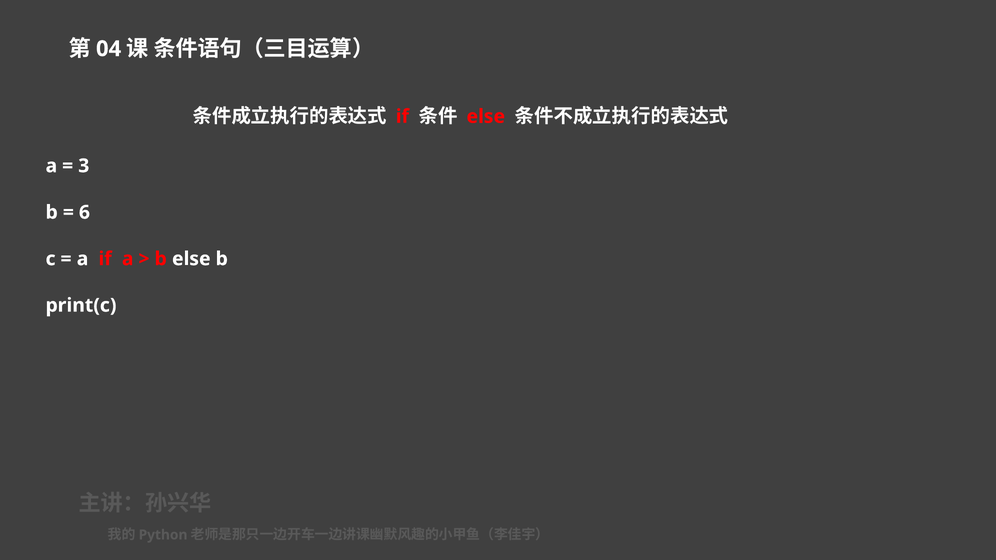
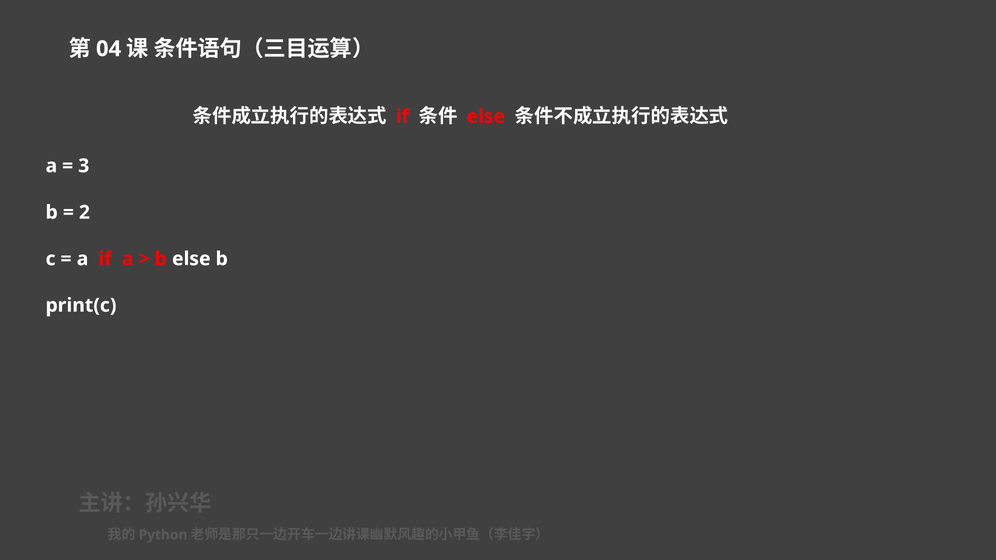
6: 6 -> 2
